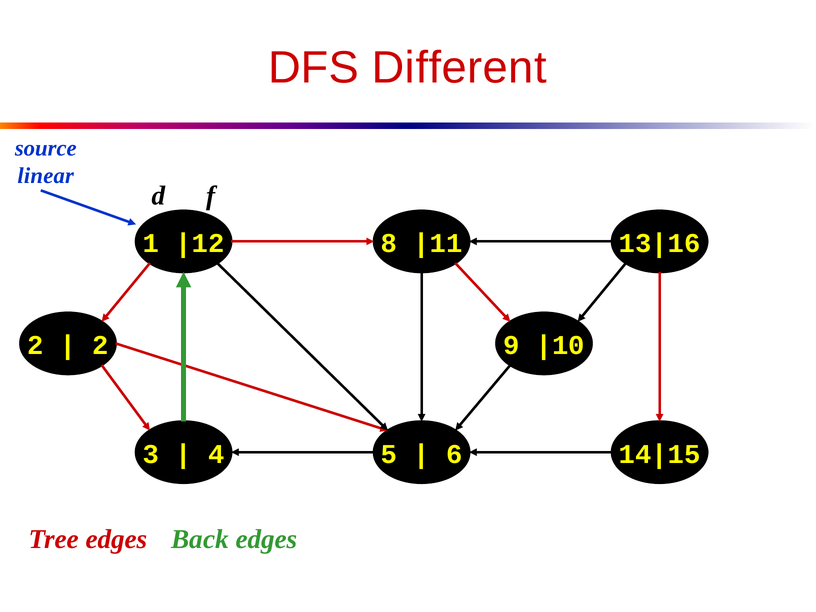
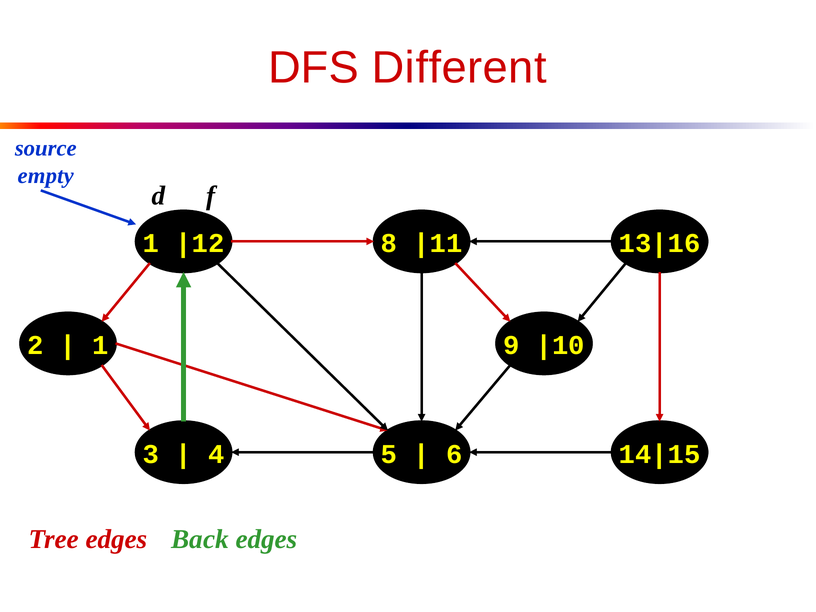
linear: linear -> empty
2 at (101, 345): 2 -> 1
